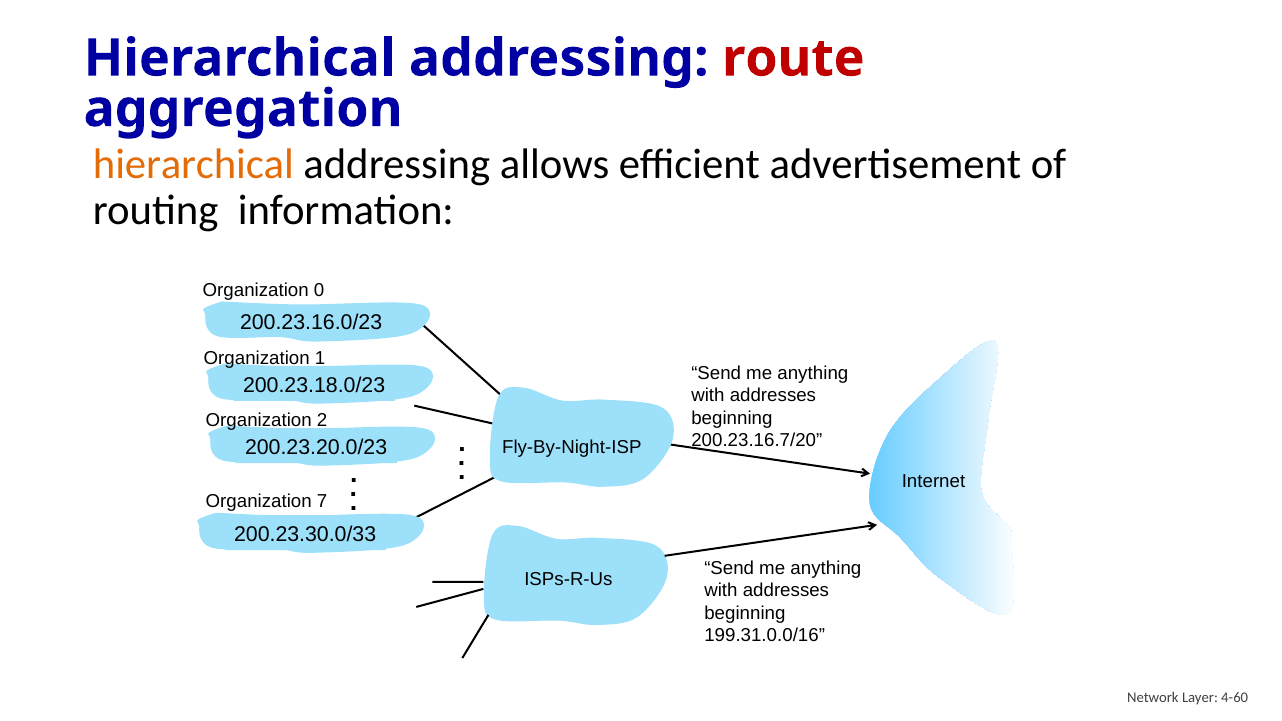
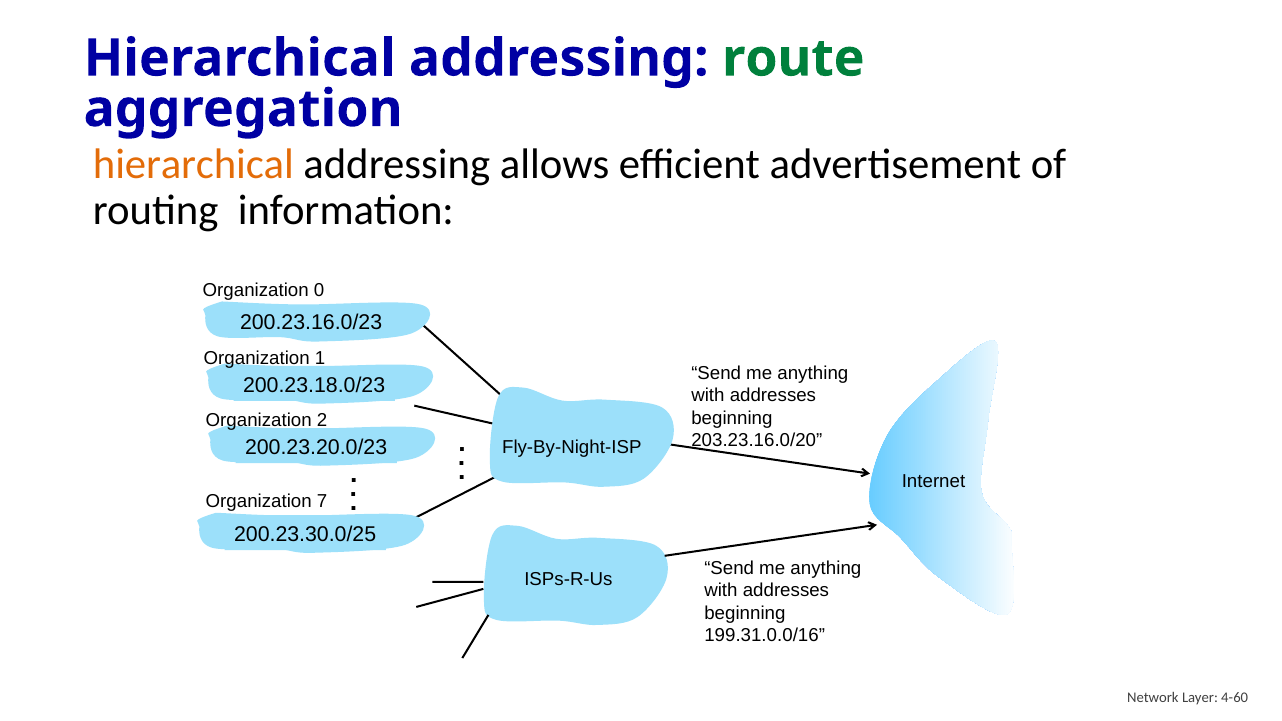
route colour: red -> green
200.23.16.7/20: 200.23.16.7/20 -> 203.23.16.0/20
200.23.30.0/33: 200.23.30.0/33 -> 200.23.30.0/25
